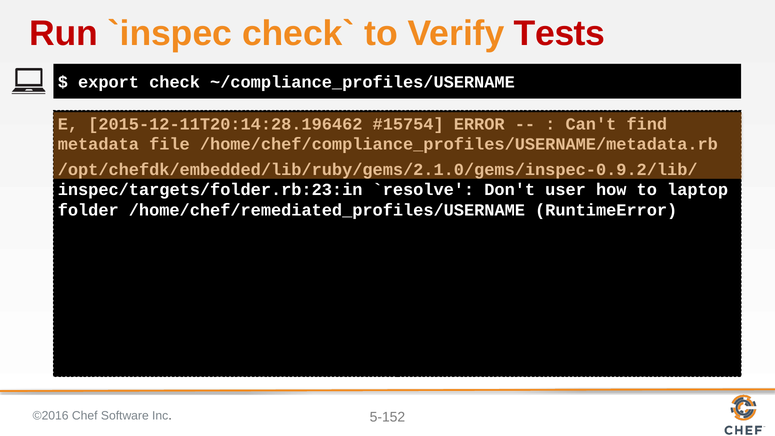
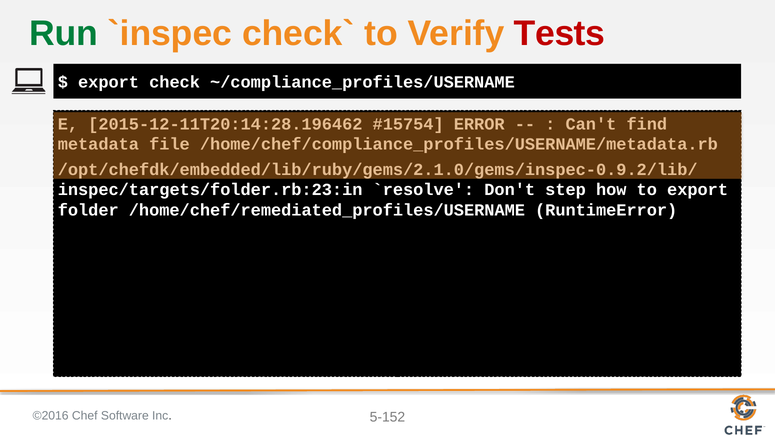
Run colour: red -> green
user: user -> step
to laptop: laptop -> export
